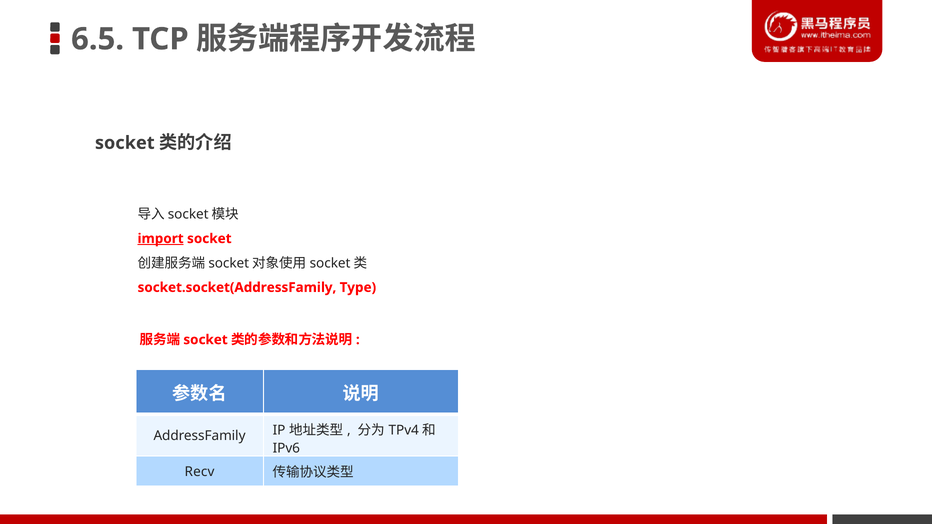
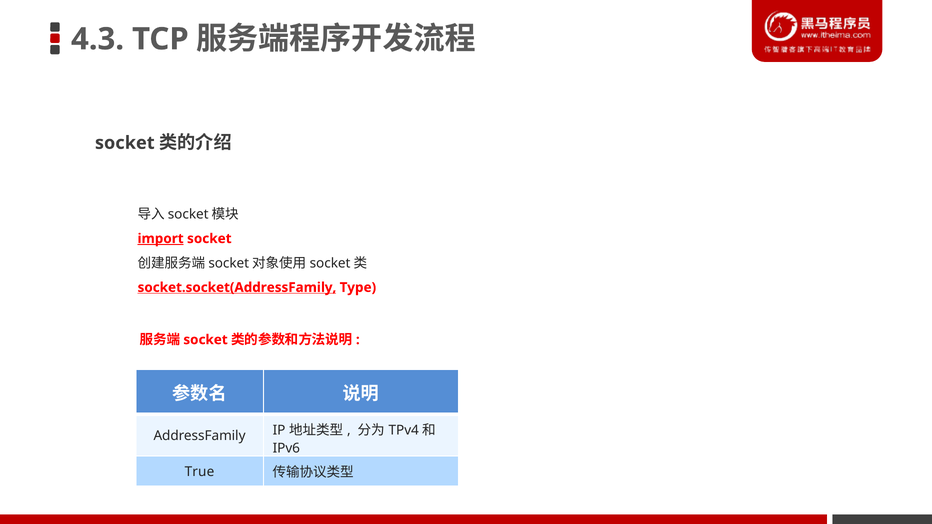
6.5: 6.5 -> 4.3
socket.socket(AddressFamily underline: none -> present
Recv: Recv -> True
